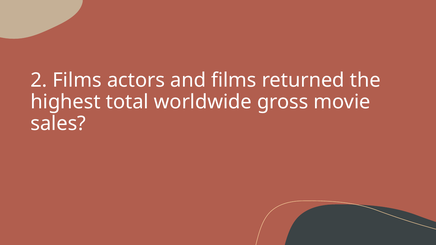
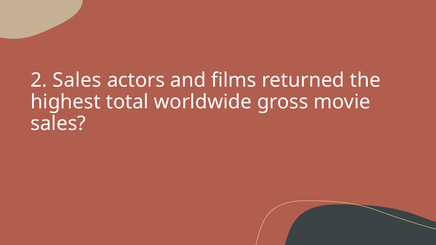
2 Films: Films -> Sales
